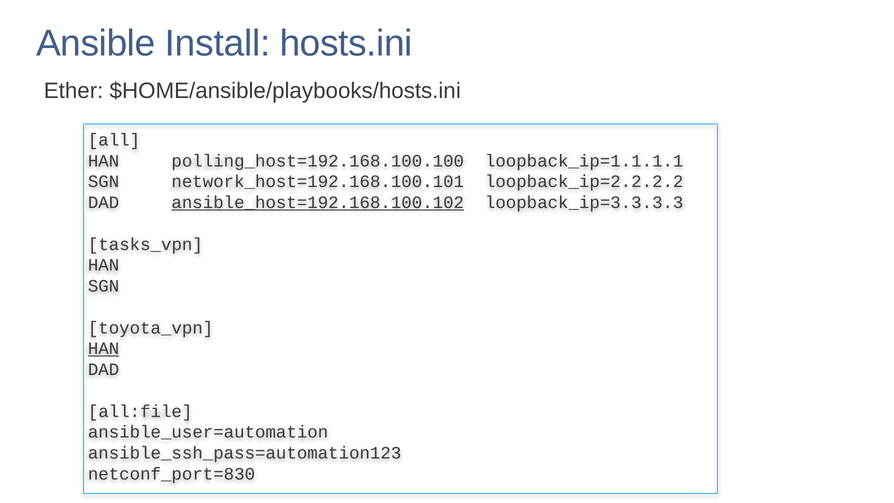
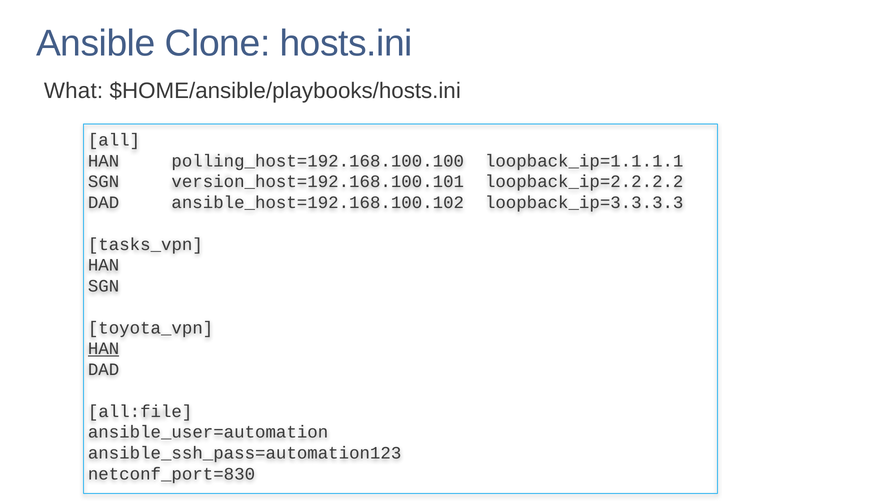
Install: Install -> Clone
Ether: Ether -> What
network_host=192.168.100.101: network_host=192.168.100.101 -> version_host=192.168.100.101
ansible_host=192.168.100.102 underline: present -> none
